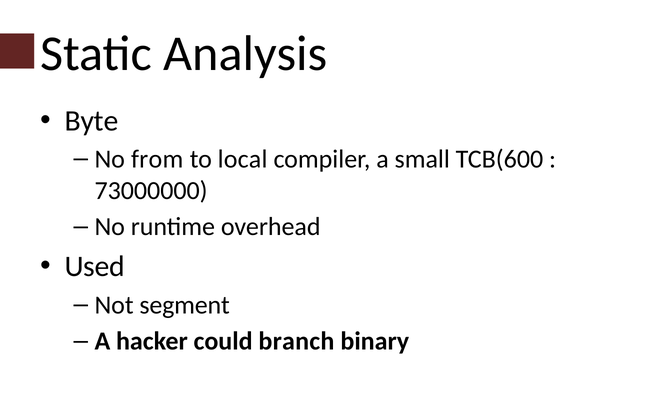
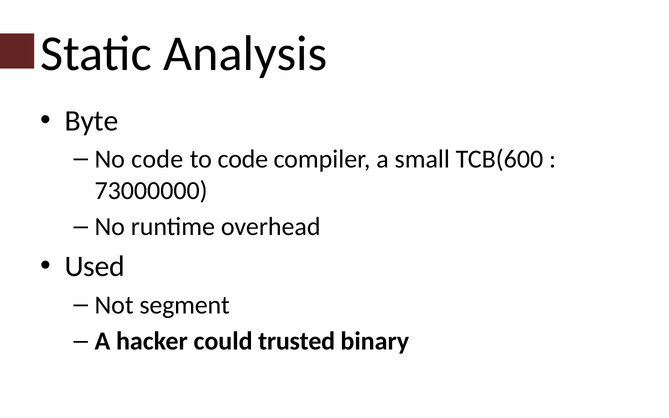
No from: from -> code
to local: local -> code
branch: branch -> trusted
